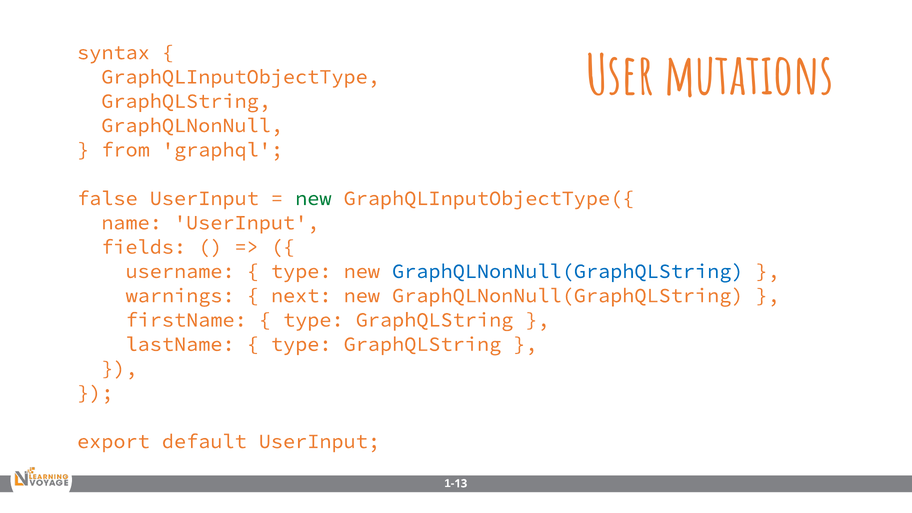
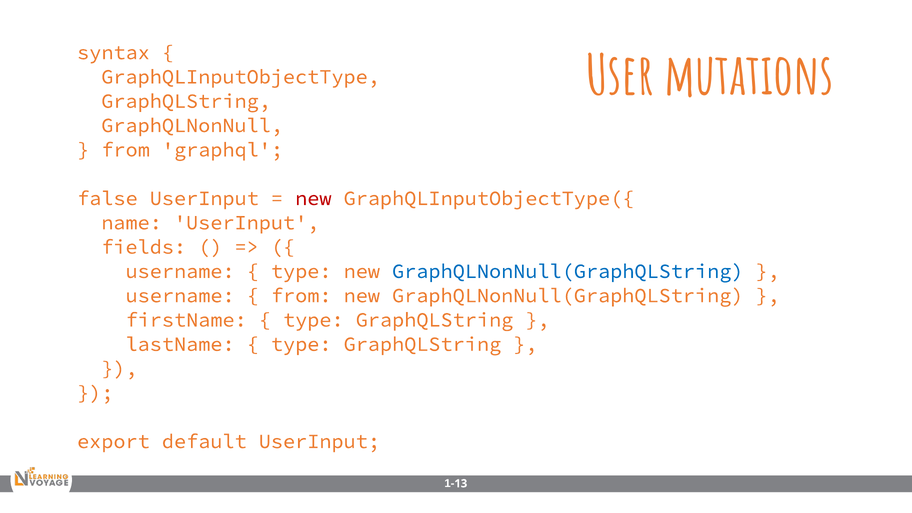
new at (313, 198) colour: green -> red
warnings at (180, 296): warnings -> username
next at (301, 296): next -> from
